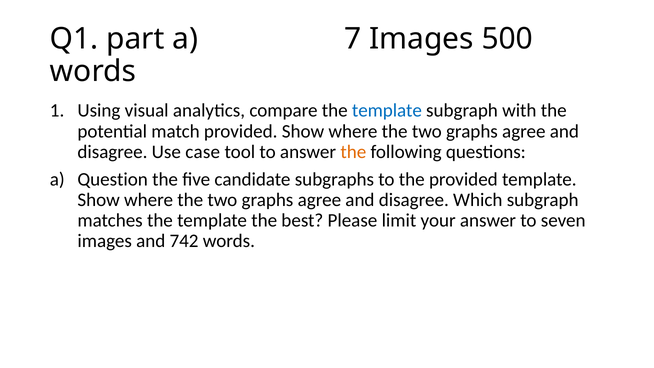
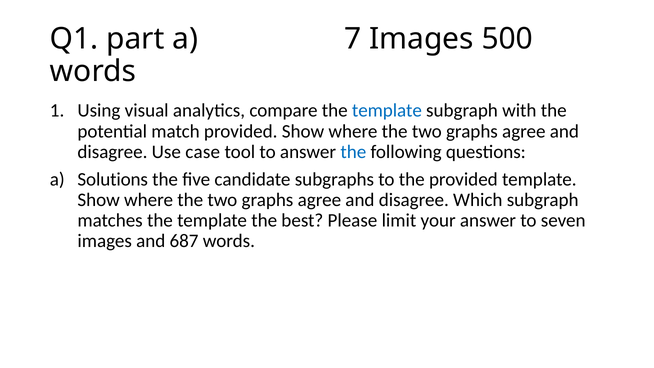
the at (353, 152) colour: orange -> blue
Question: Question -> Solutions
742: 742 -> 687
